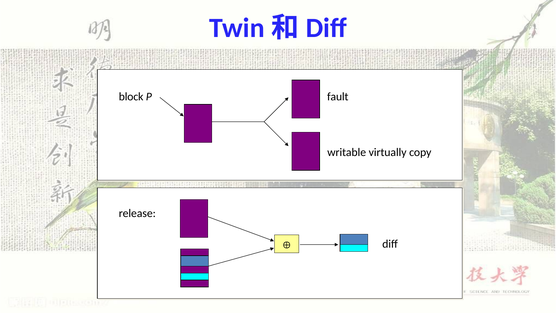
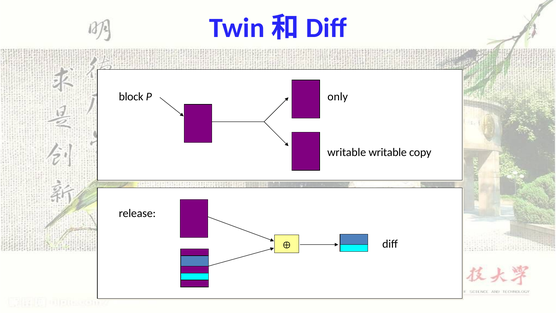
fault: fault -> only
writable virtually: virtually -> writable
